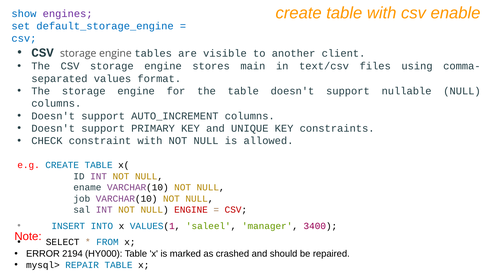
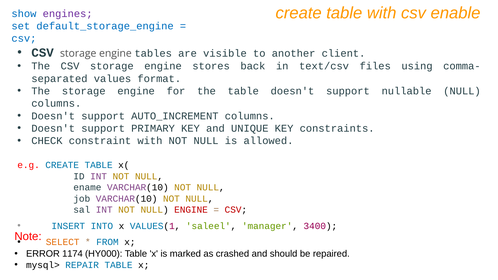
main: main -> back
SELECT colour: black -> orange
2194: 2194 -> 1174
